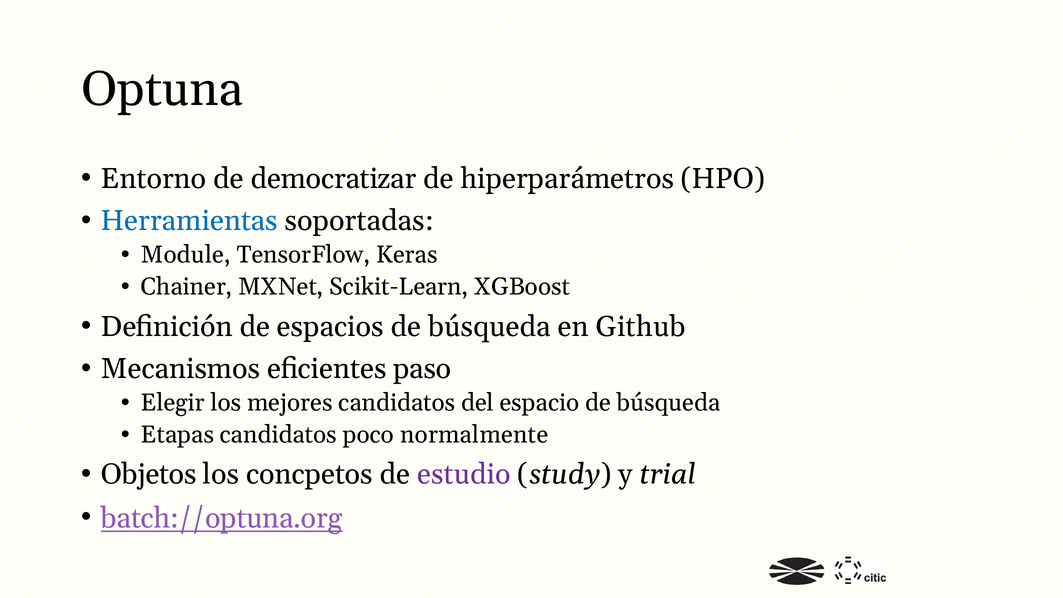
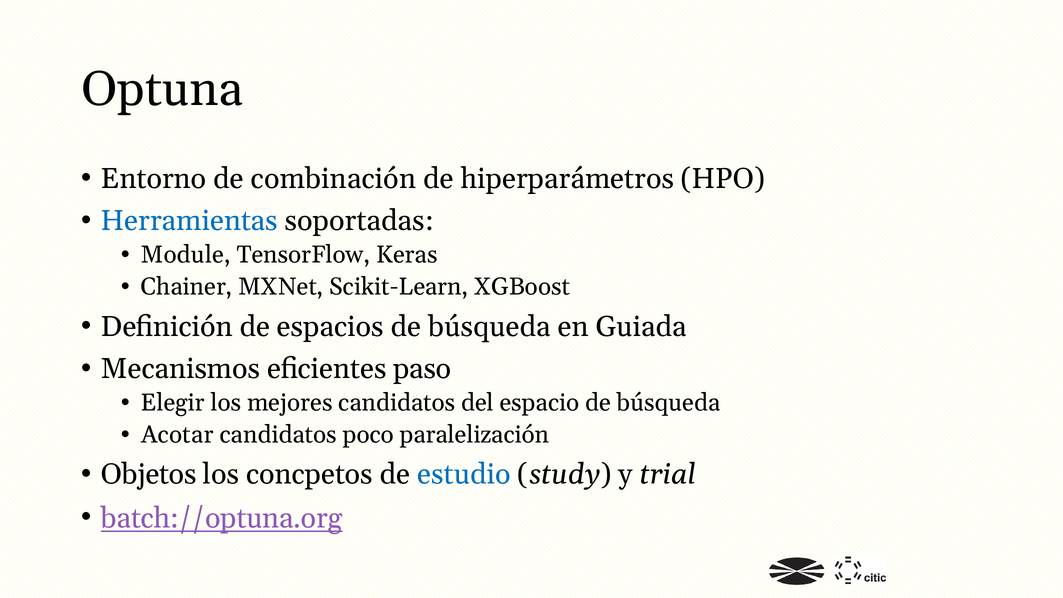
democratizar: democratizar -> combinación
Github: Github -> Guiada
Etapas: Etapas -> Acotar
normalmente: normalmente -> paralelización
estudio colour: purple -> blue
